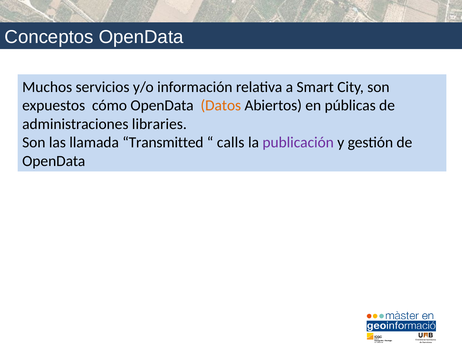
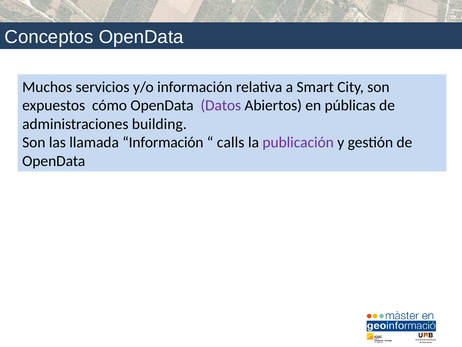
Datos colour: orange -> purple
libraries: libraries -> building
llamada Transmitted: Transmitted -> Información
